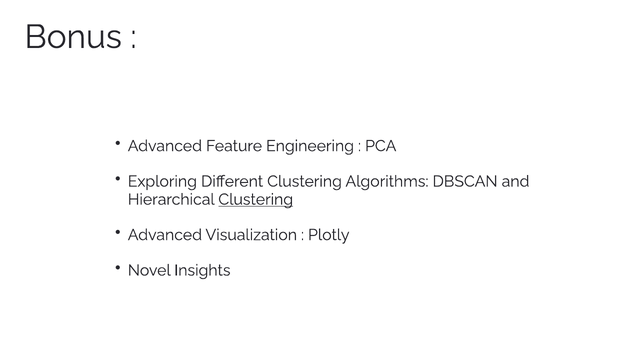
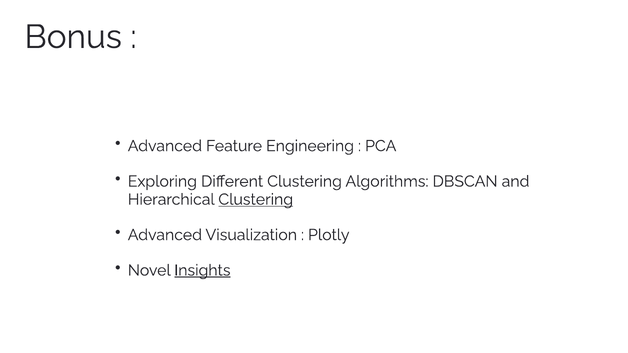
Insights underline: none -> present
